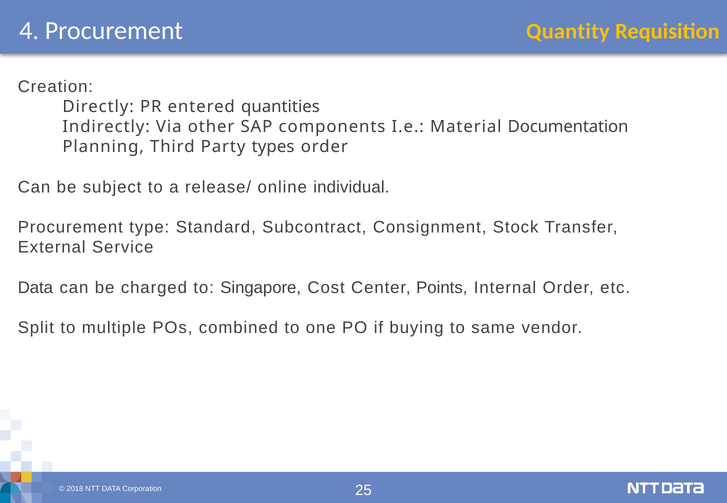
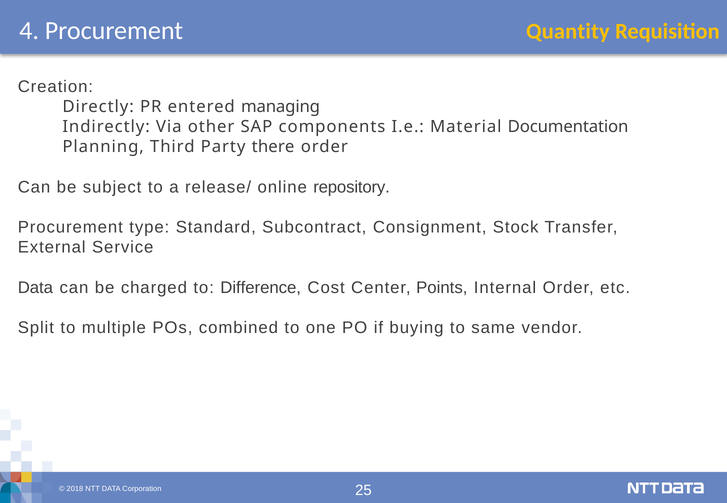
quantities: quantities -> managing
types: types -> there
individual: individual -> repository
Singapore: Singapore -> Difference
